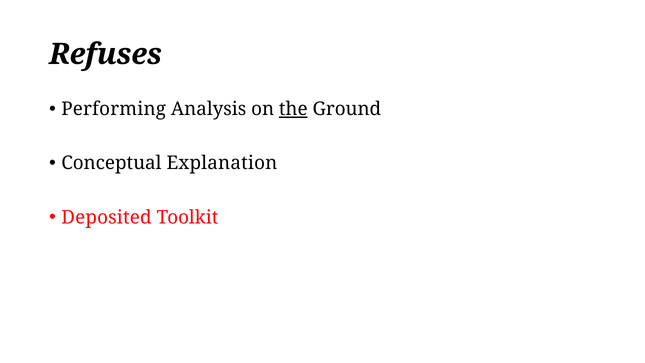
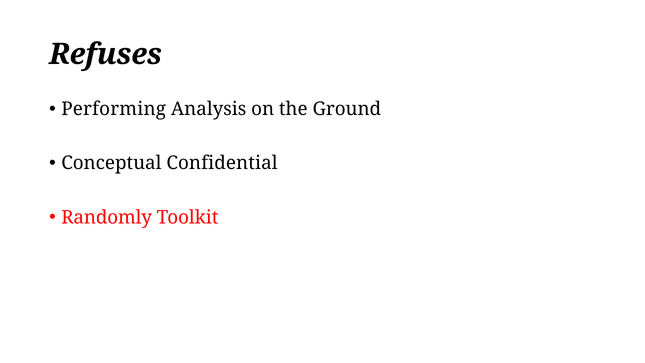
the underline: present -> none
Explanation: Explanation -> Confidential
Deposited: Deposited -> Randomly
